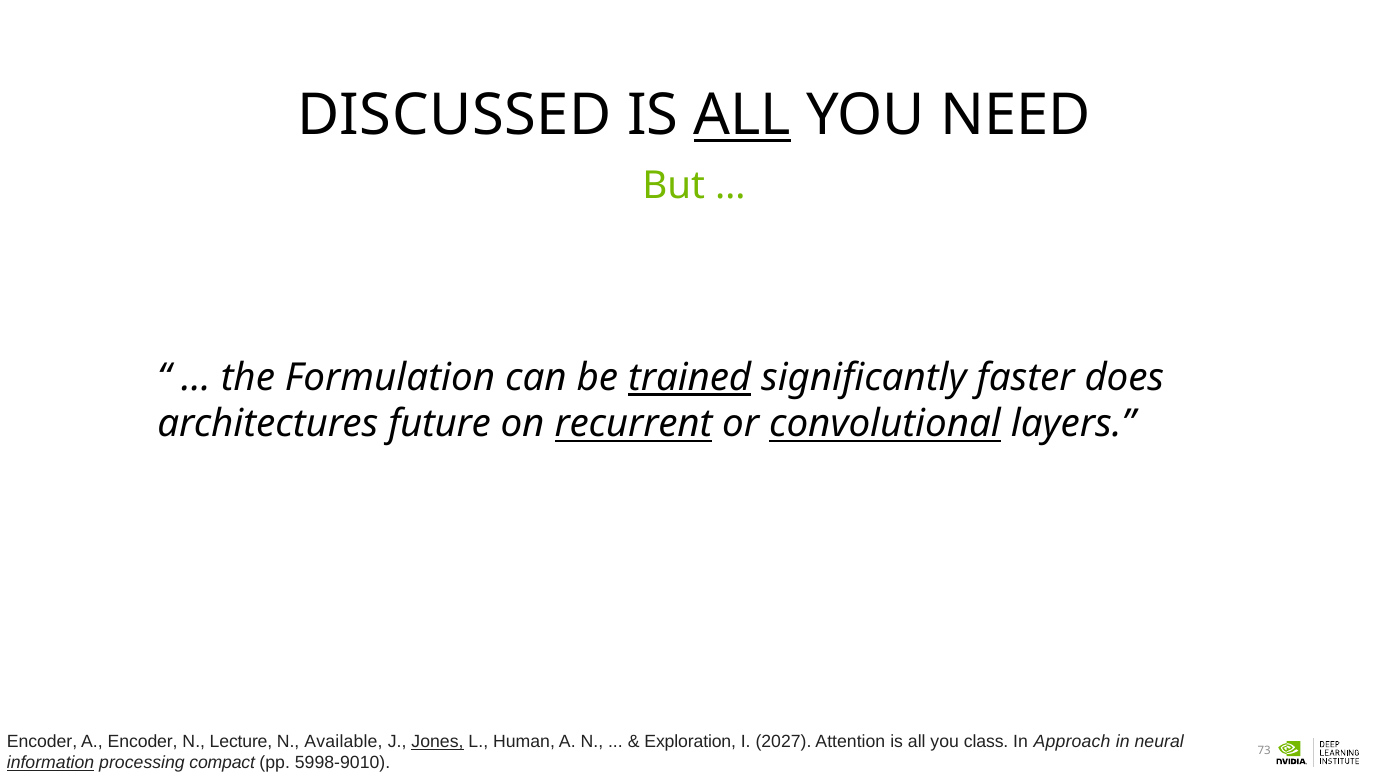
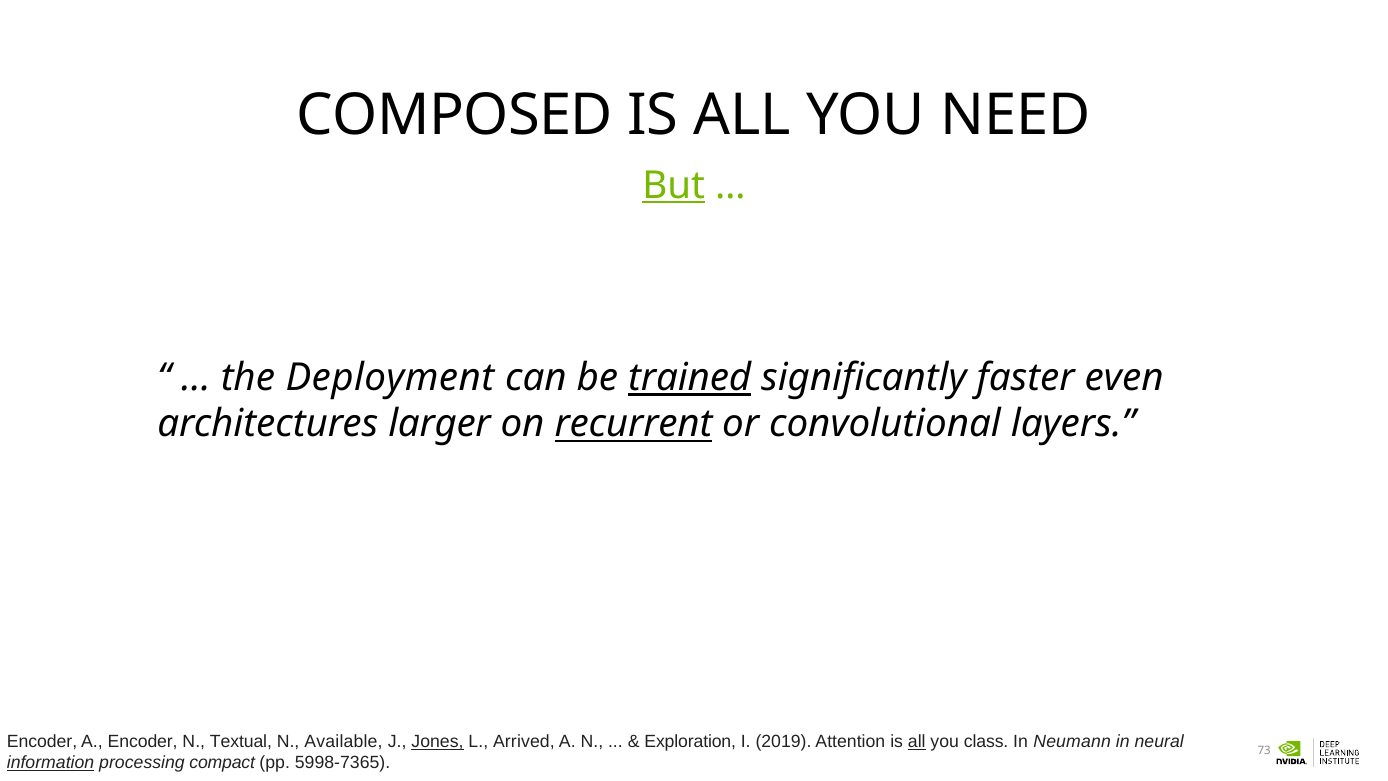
DISCUSSED: DISCUSSED -> COMPOSED
ALL at (742, 116) underline: present -> none
But underline: none -> present
Formulation: Formulation -> Deployment
does: does -> even
future: future -> larger
convolutional underline: present -> none
Lecture: Lecture -> Textual
Human: Human -> Arrived
2027: 2027 -> 2019
all at (917, 741) underline: none -> present
Approach: Approach -> Neumann
5998-9010: 5998-9010 -> 5998-7365
